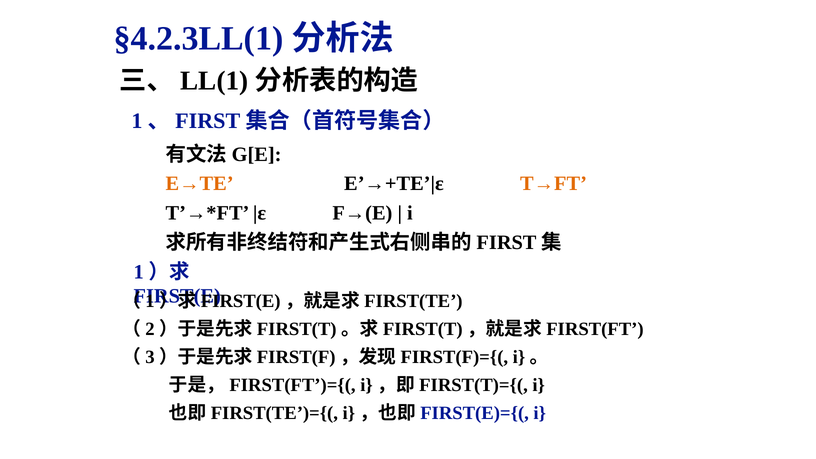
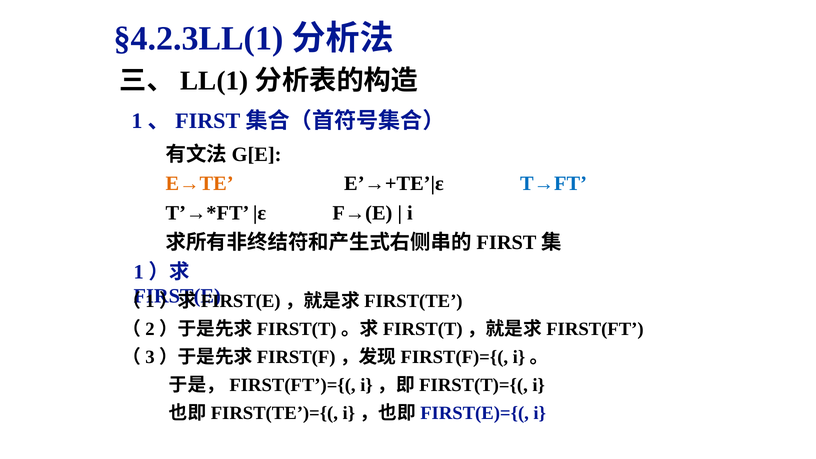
T→FT colour: orange -> blue
